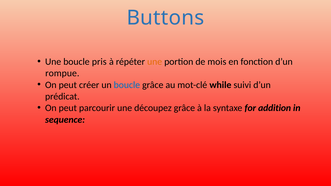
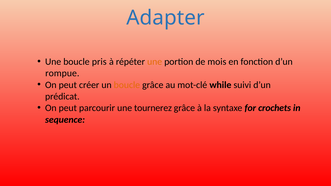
Buttons: Buttons -> Adapter
boucle at (127, 85) colour: blue -> orange
découpez: découpez -> tournerez
addition: addition -> crochets
